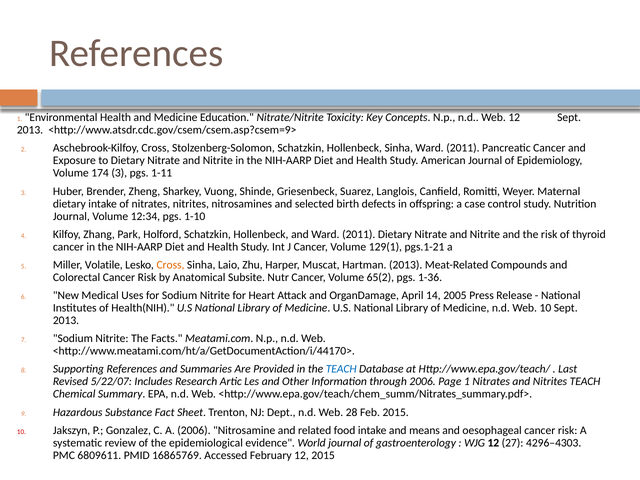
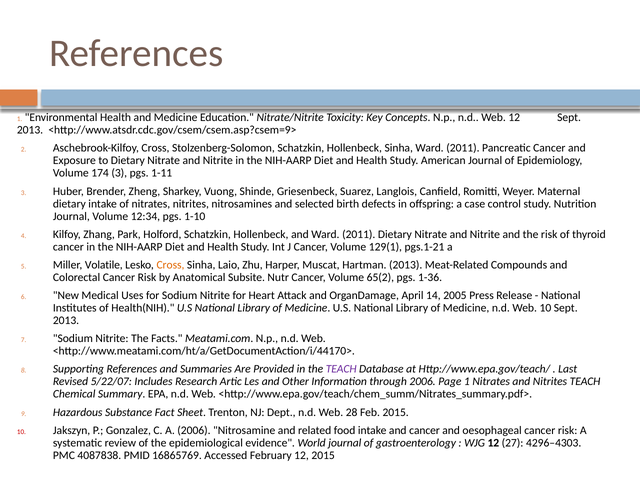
TEACH at (341, 369) colour: blue -> purple
and means: means -> cancer
6809611: 6809611 -> 4087838
